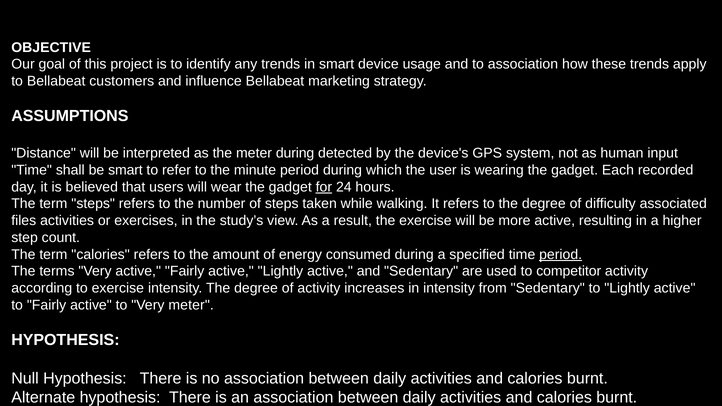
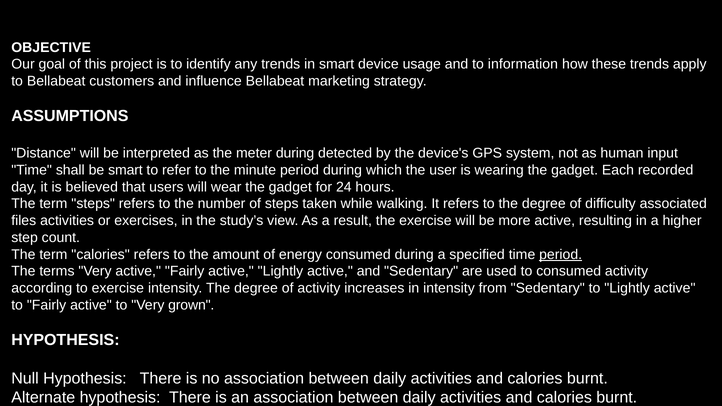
to association: association -> information
for underline: present -> none
to competitor: competitor -> consumed
Very meter: meter -> grown
